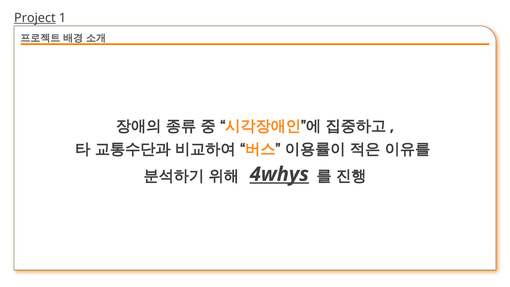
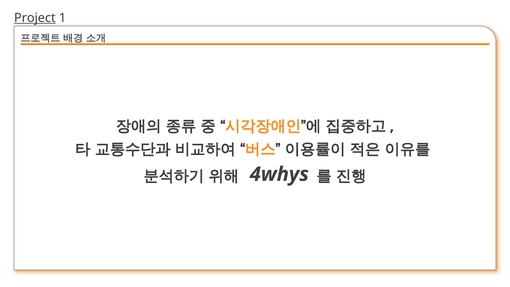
4whys underline: present -> none
